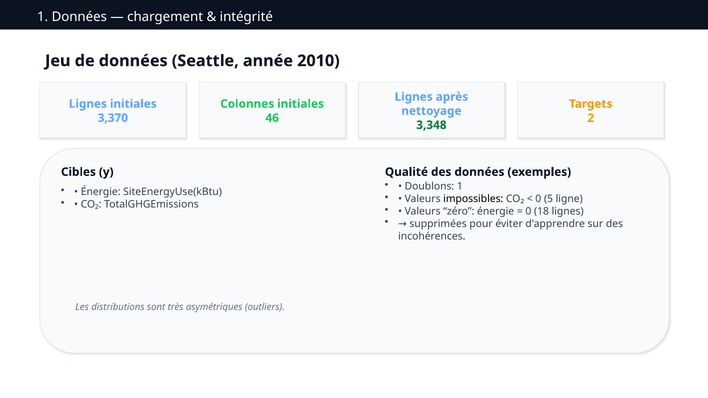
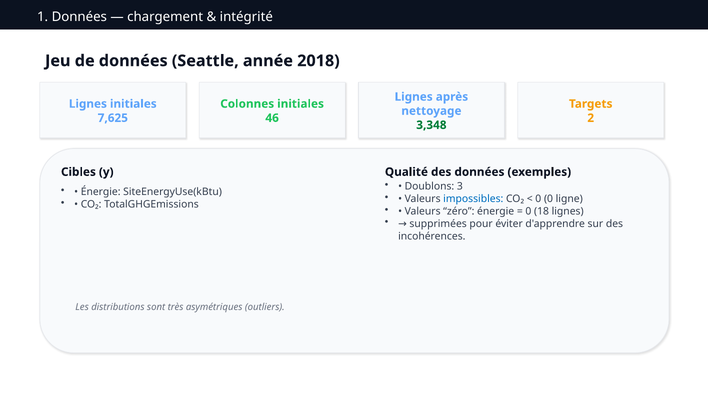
2010: 2010 -> 2018
3,370: 3,370 -> 7,625
Doublons 1: 1 -> 3
impossibles colour: black -> blue
0 5: 5 -> 0
